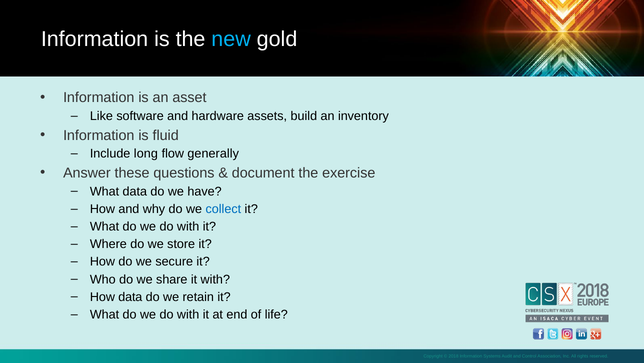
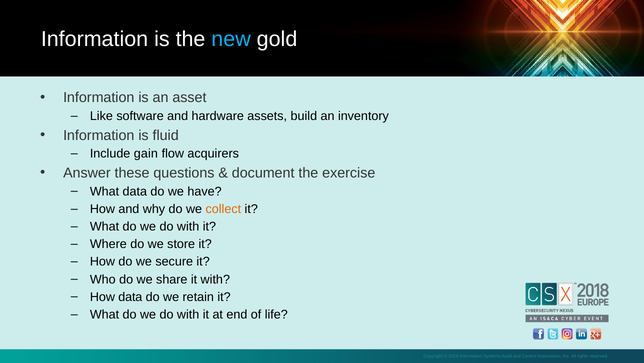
long: long -> gain
generally: generally -> acquirers
collect colour: blue -> orange
